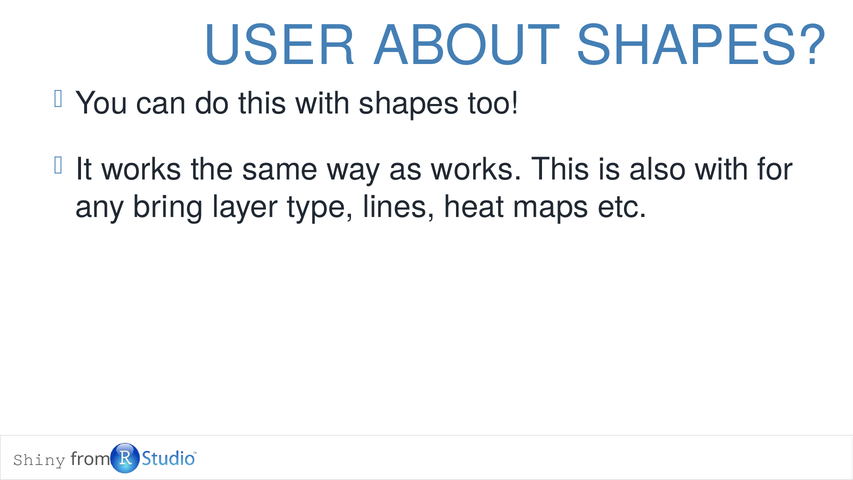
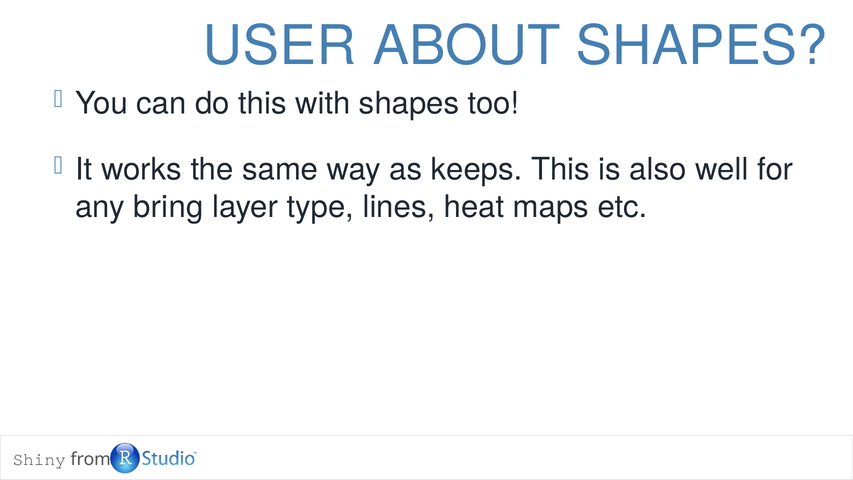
as works: works -> keeps
also with: with -> well
